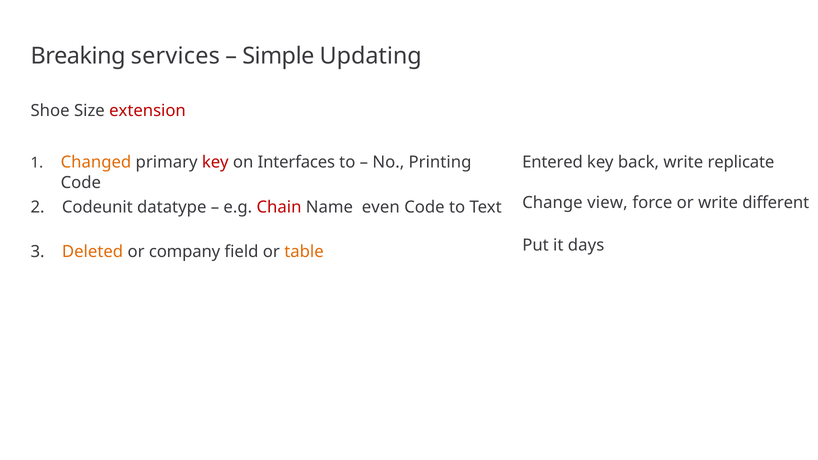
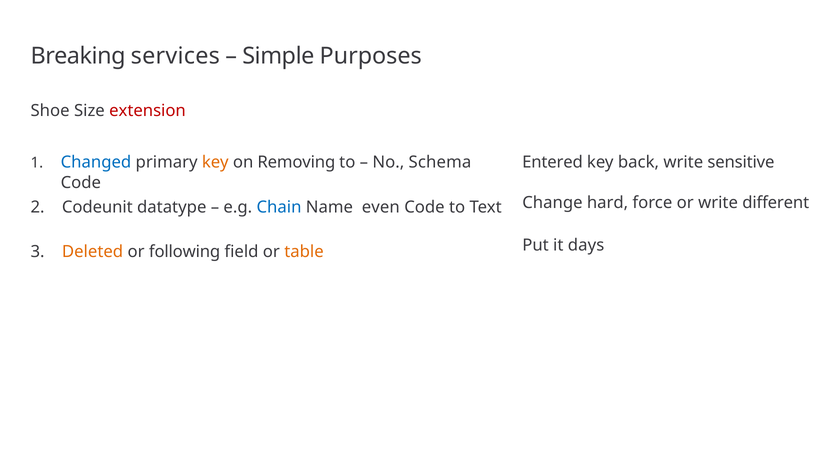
Updating: Updating -> Purposes
replicate: replicate -> sensitive
Changed colour: orange -> blue
key at (215, 162) colour: red -> orange
Interfaces: Interfaces -> Removing
Printing: Printing -> Schema
Chain colour: red -> blue
view: view -> hard
company: company -> following
